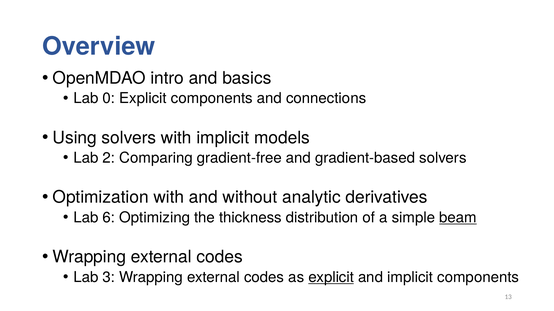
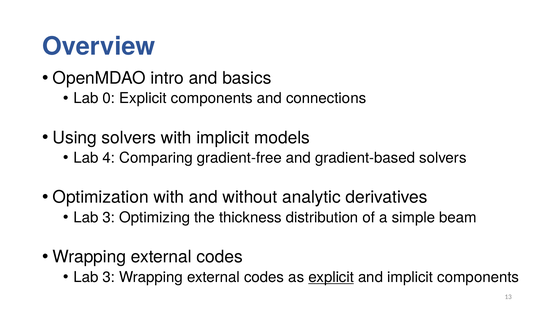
2: 2 -> 4
6 at (109, 218): 6 -> 3
beam underline: present -> none
